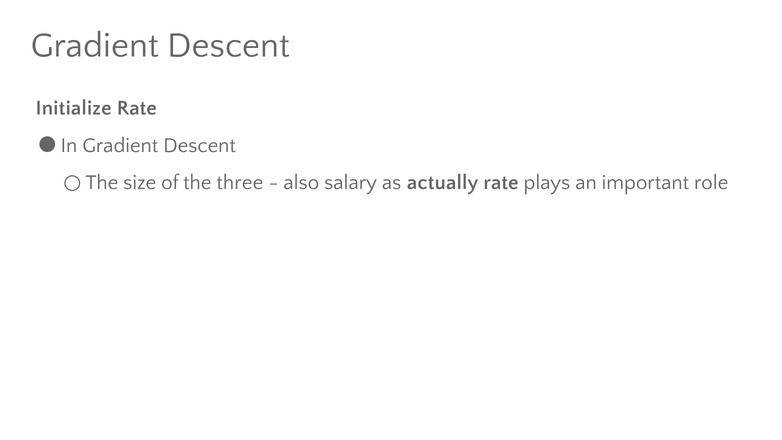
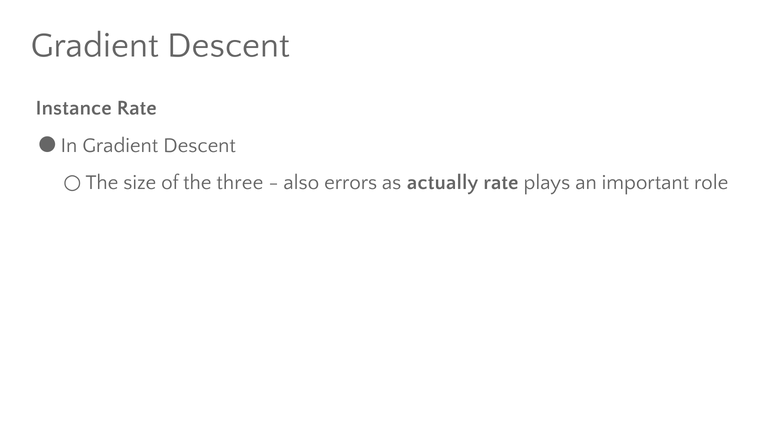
Initialize: Initialize -> Instance
salary: salary -> errors
